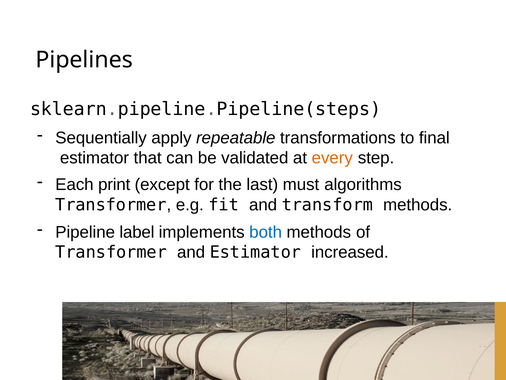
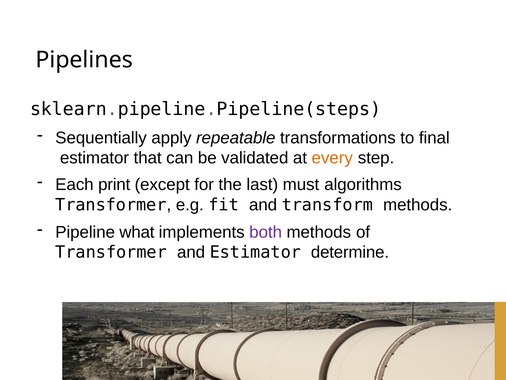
label: label -> what
both colour: blue -> purple
increased: increased -> determine
